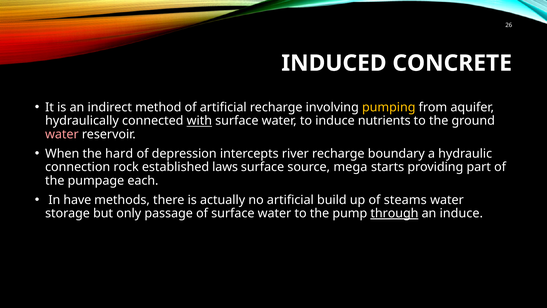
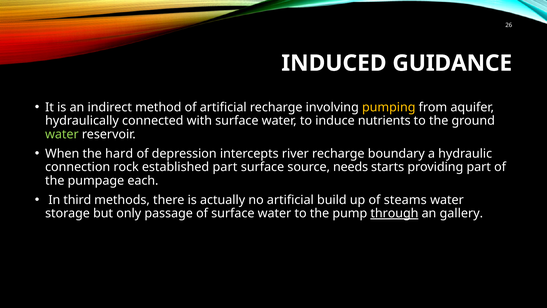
CONCRETE: CONCRETE -> GUIDANCE
with underline: present -> none
water at (62, 134) colour: pink -> light green
established laws: laws -> part
mega: mega -> needs
have: have -> third
an induce: induce -> gallery
